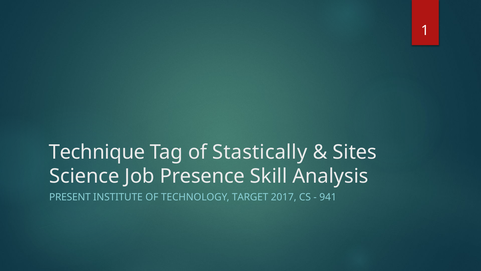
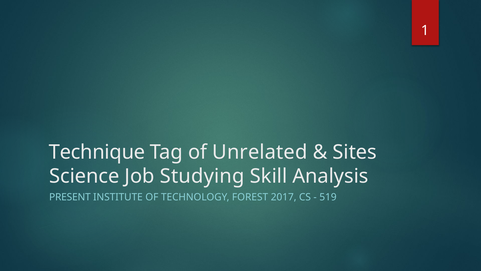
Stastically: Stastically -> Unrelated
Presence: Presence -> Studying
TARGET: TARGET -> FOREST
941: 941 -> 519
